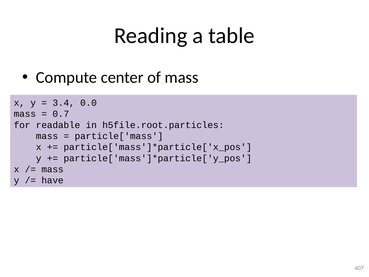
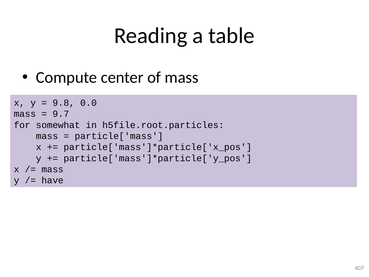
3.4: 3.4 -> 9.8
0.7: 0.7 -> 9.7
readable: readable -> somewhat
